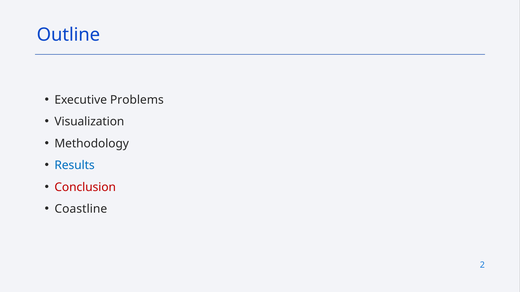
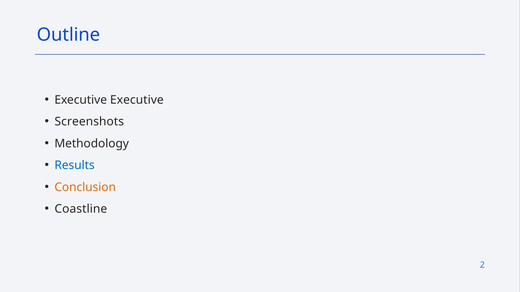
Executive Problems: Problems -> Executive
Visualization: Visualization -> Screenshots
Conclusion colour: red -> orange
